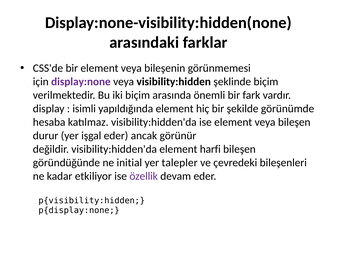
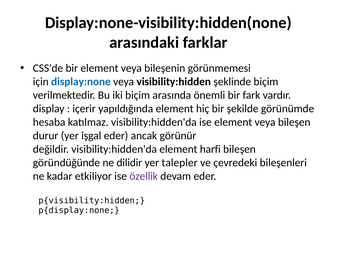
display:none colour: purple -> blue
isimli: isimli -> içerir
initial: initial -> dilidir
